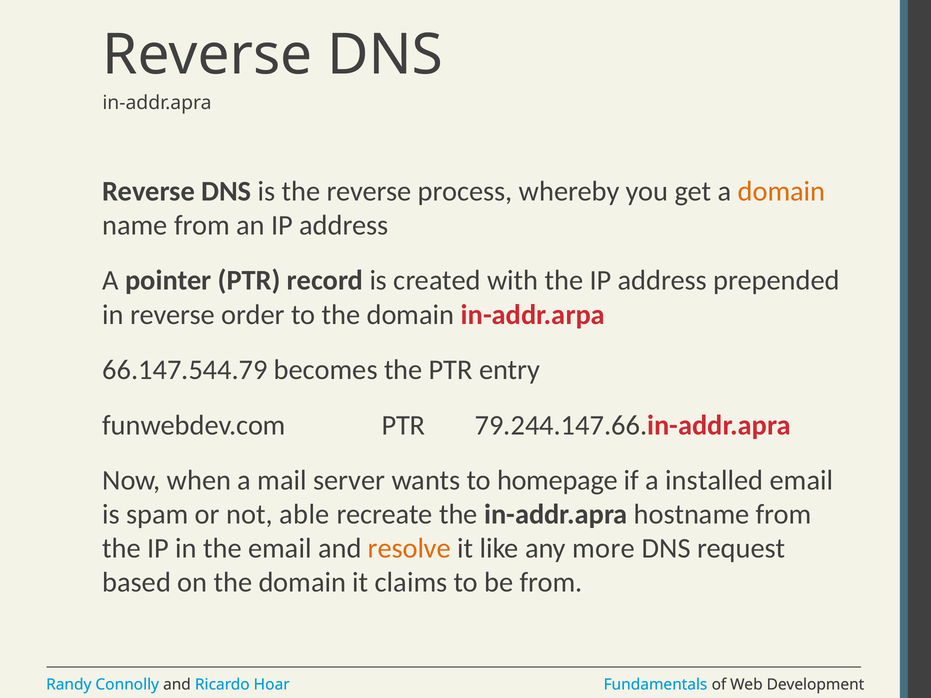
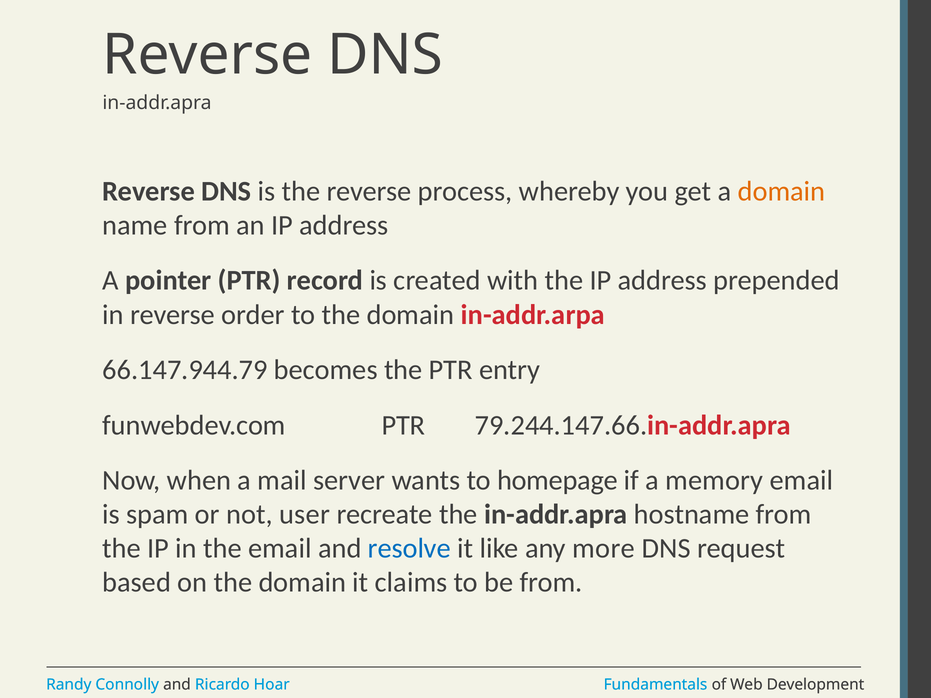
66.147.544.79: 66.147.544.79 -> 66.147.944.79
installed: installed -> memory
able: able -> user
resolve colour: orange -> blue
